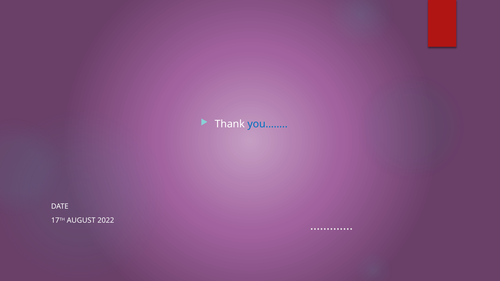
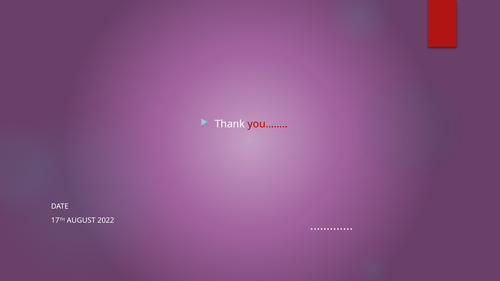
you…… colour: blue -> red
